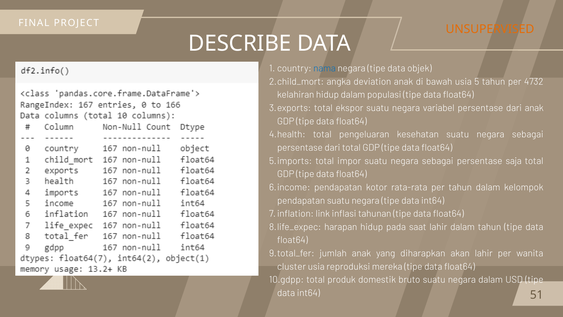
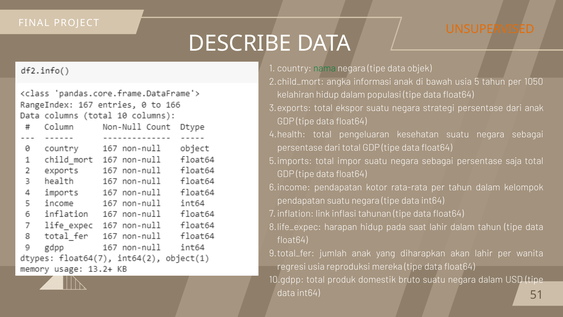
nama colour: blue -> green
deviation: deviation -> informasi
4732: 4732 -> 1050
variabel: variabel -> strategi
cluster: cluster -> regresi
